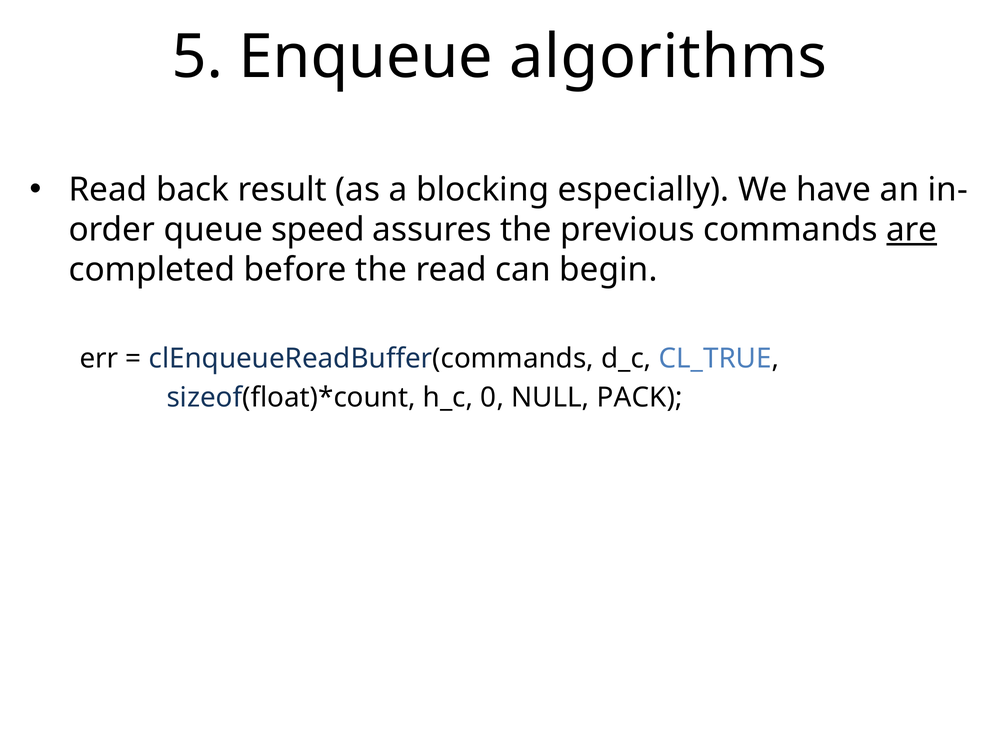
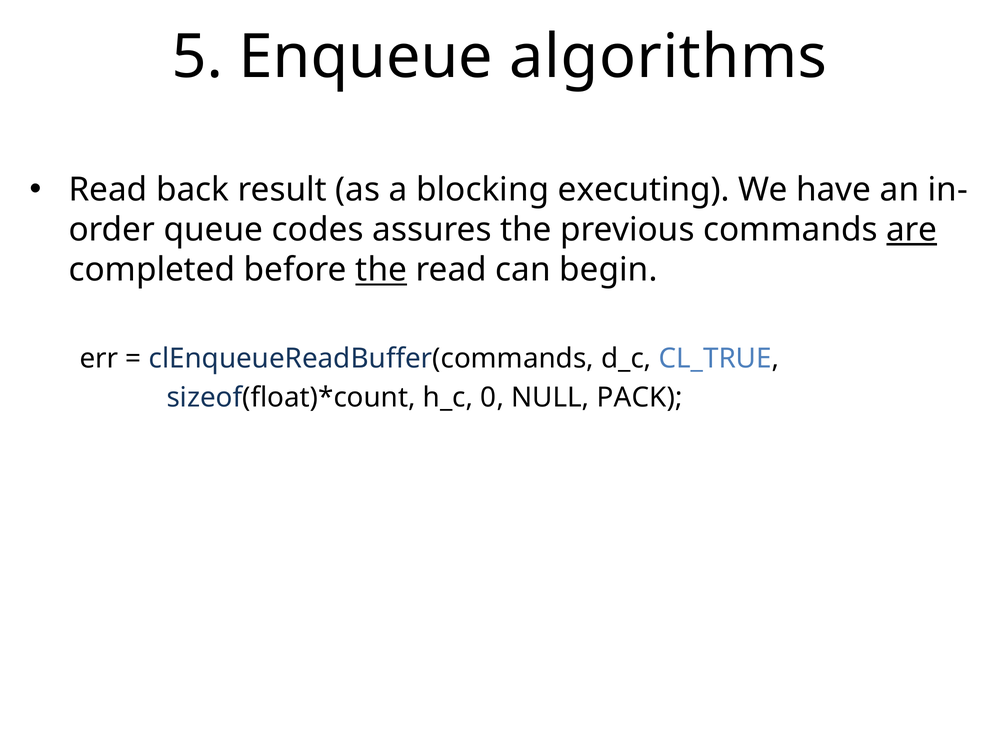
especially: especially -> executing
speed: speed -> codes
the at (381, 270) underline: none -> present
